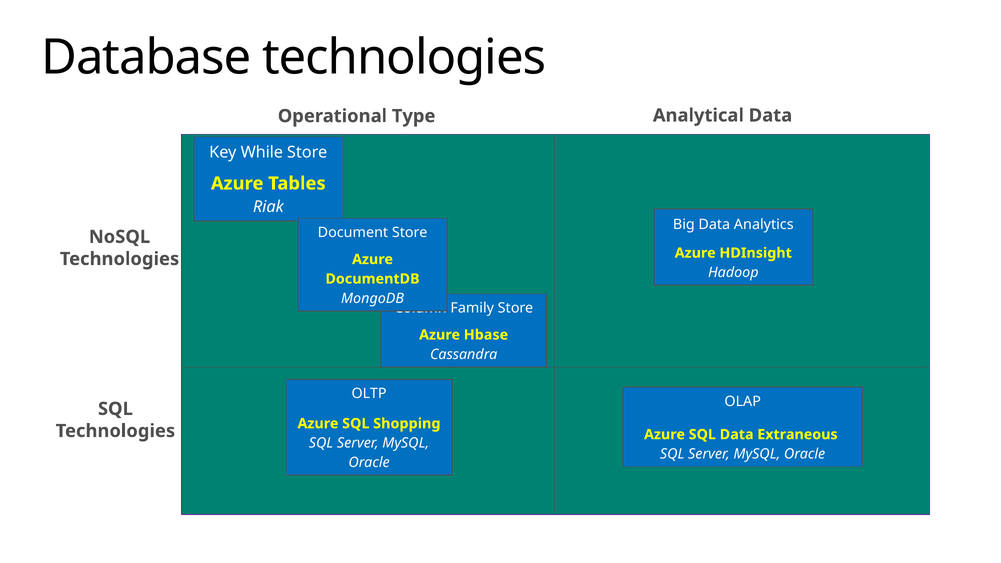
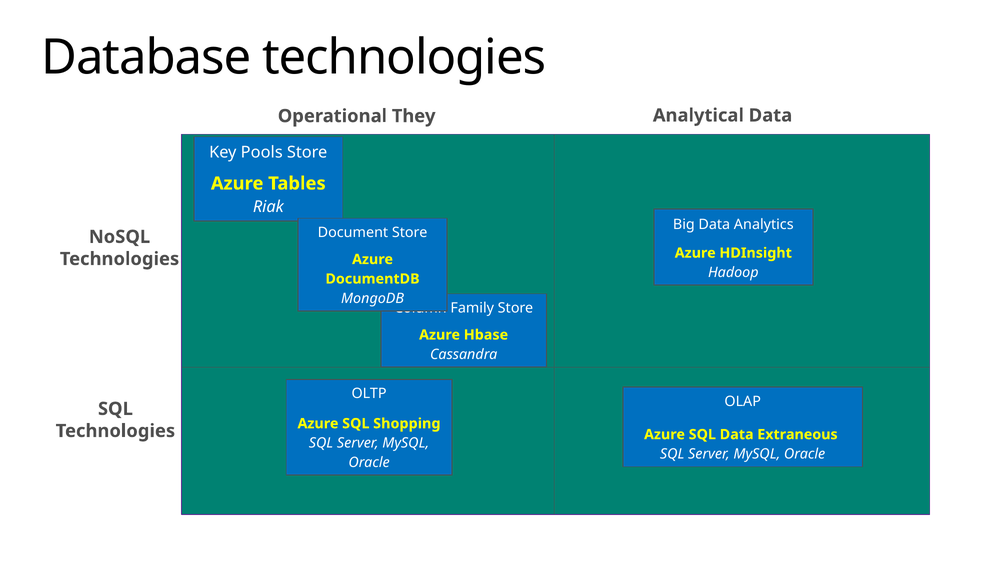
Type: Type -> They
While: While -> Pools
